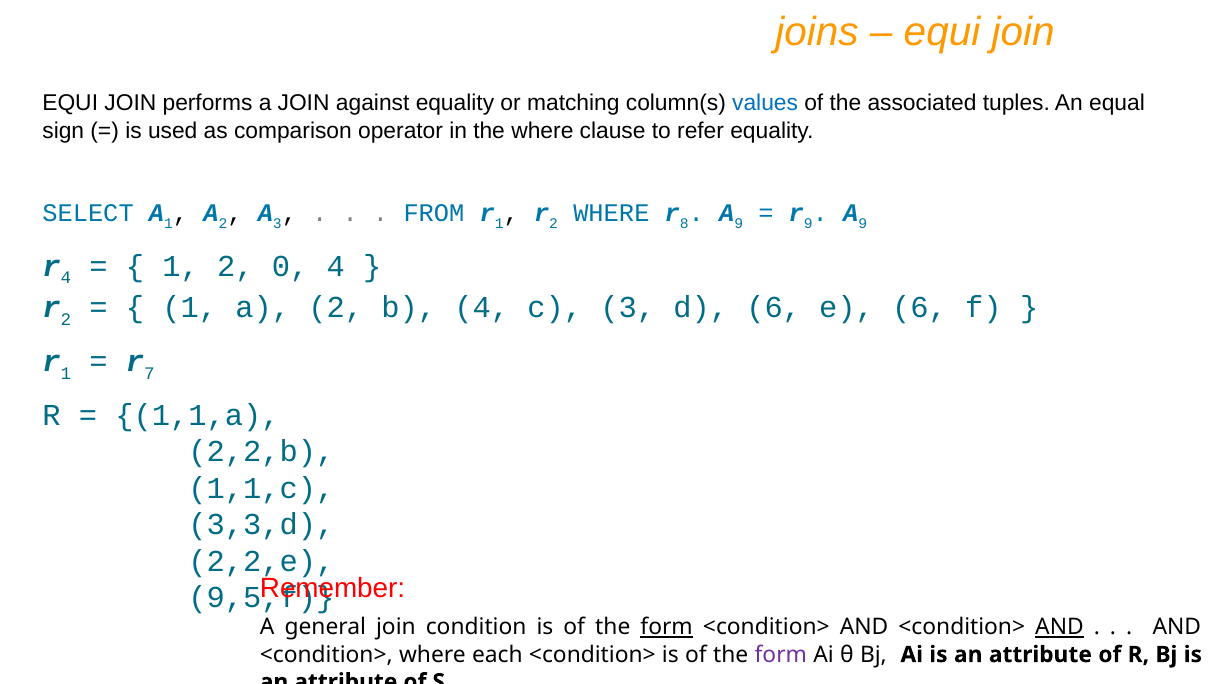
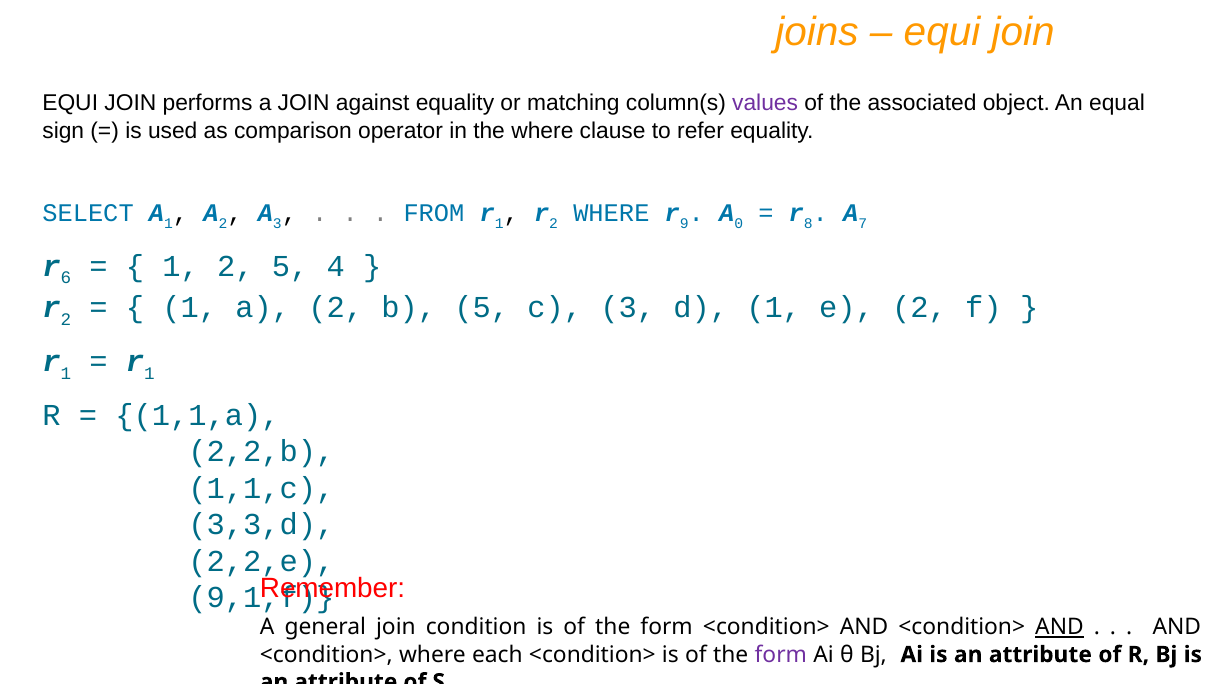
values colour: blue -> purple
tuples: tuples -> object
8: 8 -> 9
9 at (739, 223): 9 -> 0
r 9: 9 -> 8
9 at (863, 223): 9 -> 7
r 4: 4 -> 6
2 0: 0 -> 5
b 4: 4 -> 5
d 6: 6 -> 1
e 6: 6 -> 2
7 at (149, 373): 7 -> 1
9,5,f: 9,5,f -> 9,1,f
form at (667, 627) underline: present -> none
